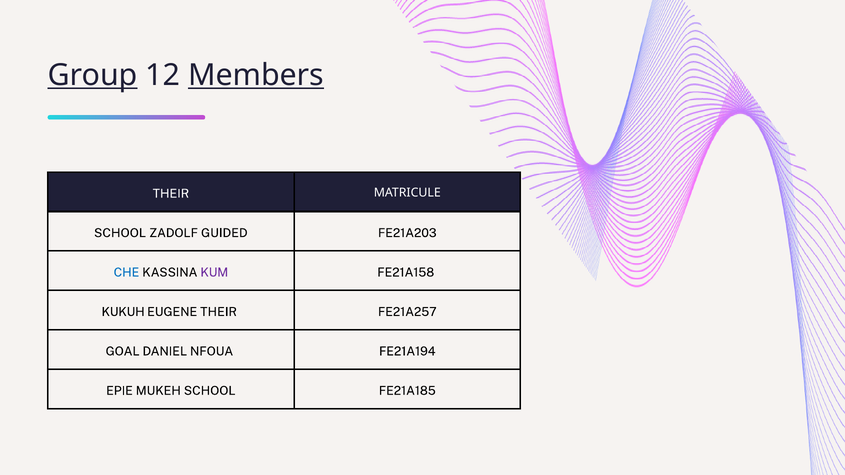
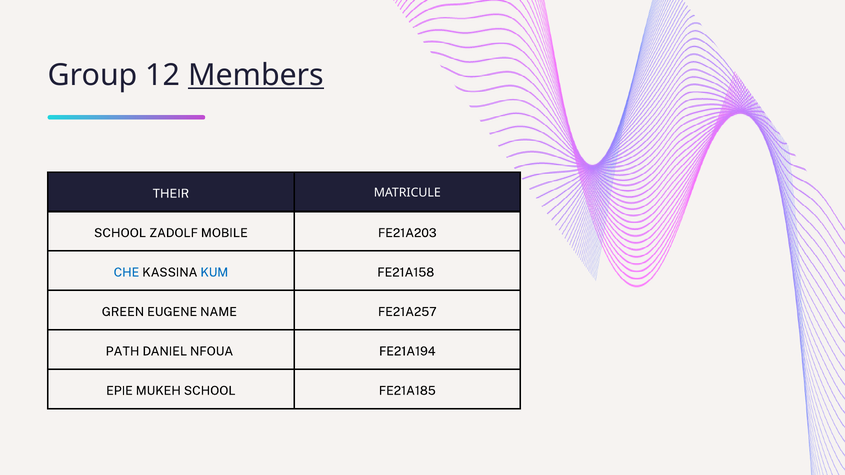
Group underline: present -> none
GUIDED: GUIDED -> MOBILE
KUM colour: purple -> blue
KUKUH: KUKUH -> GREEN
EUGENE THEIR: THEIR -> NAME
GOAL: GOAL -> PATH
